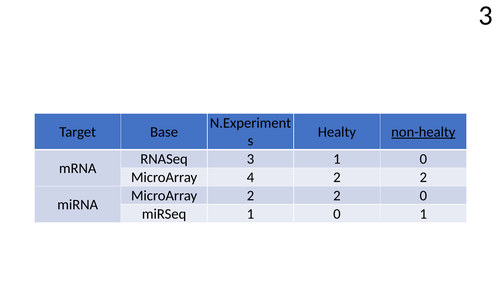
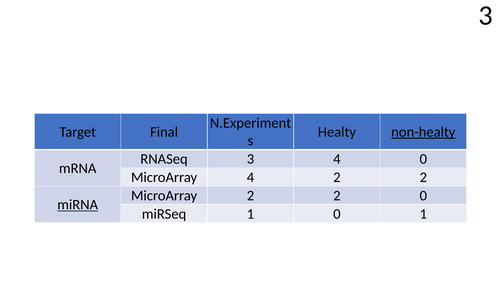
Base: Base -> Final
3 1: 1 -> 4
miRNA underline: none -> present
